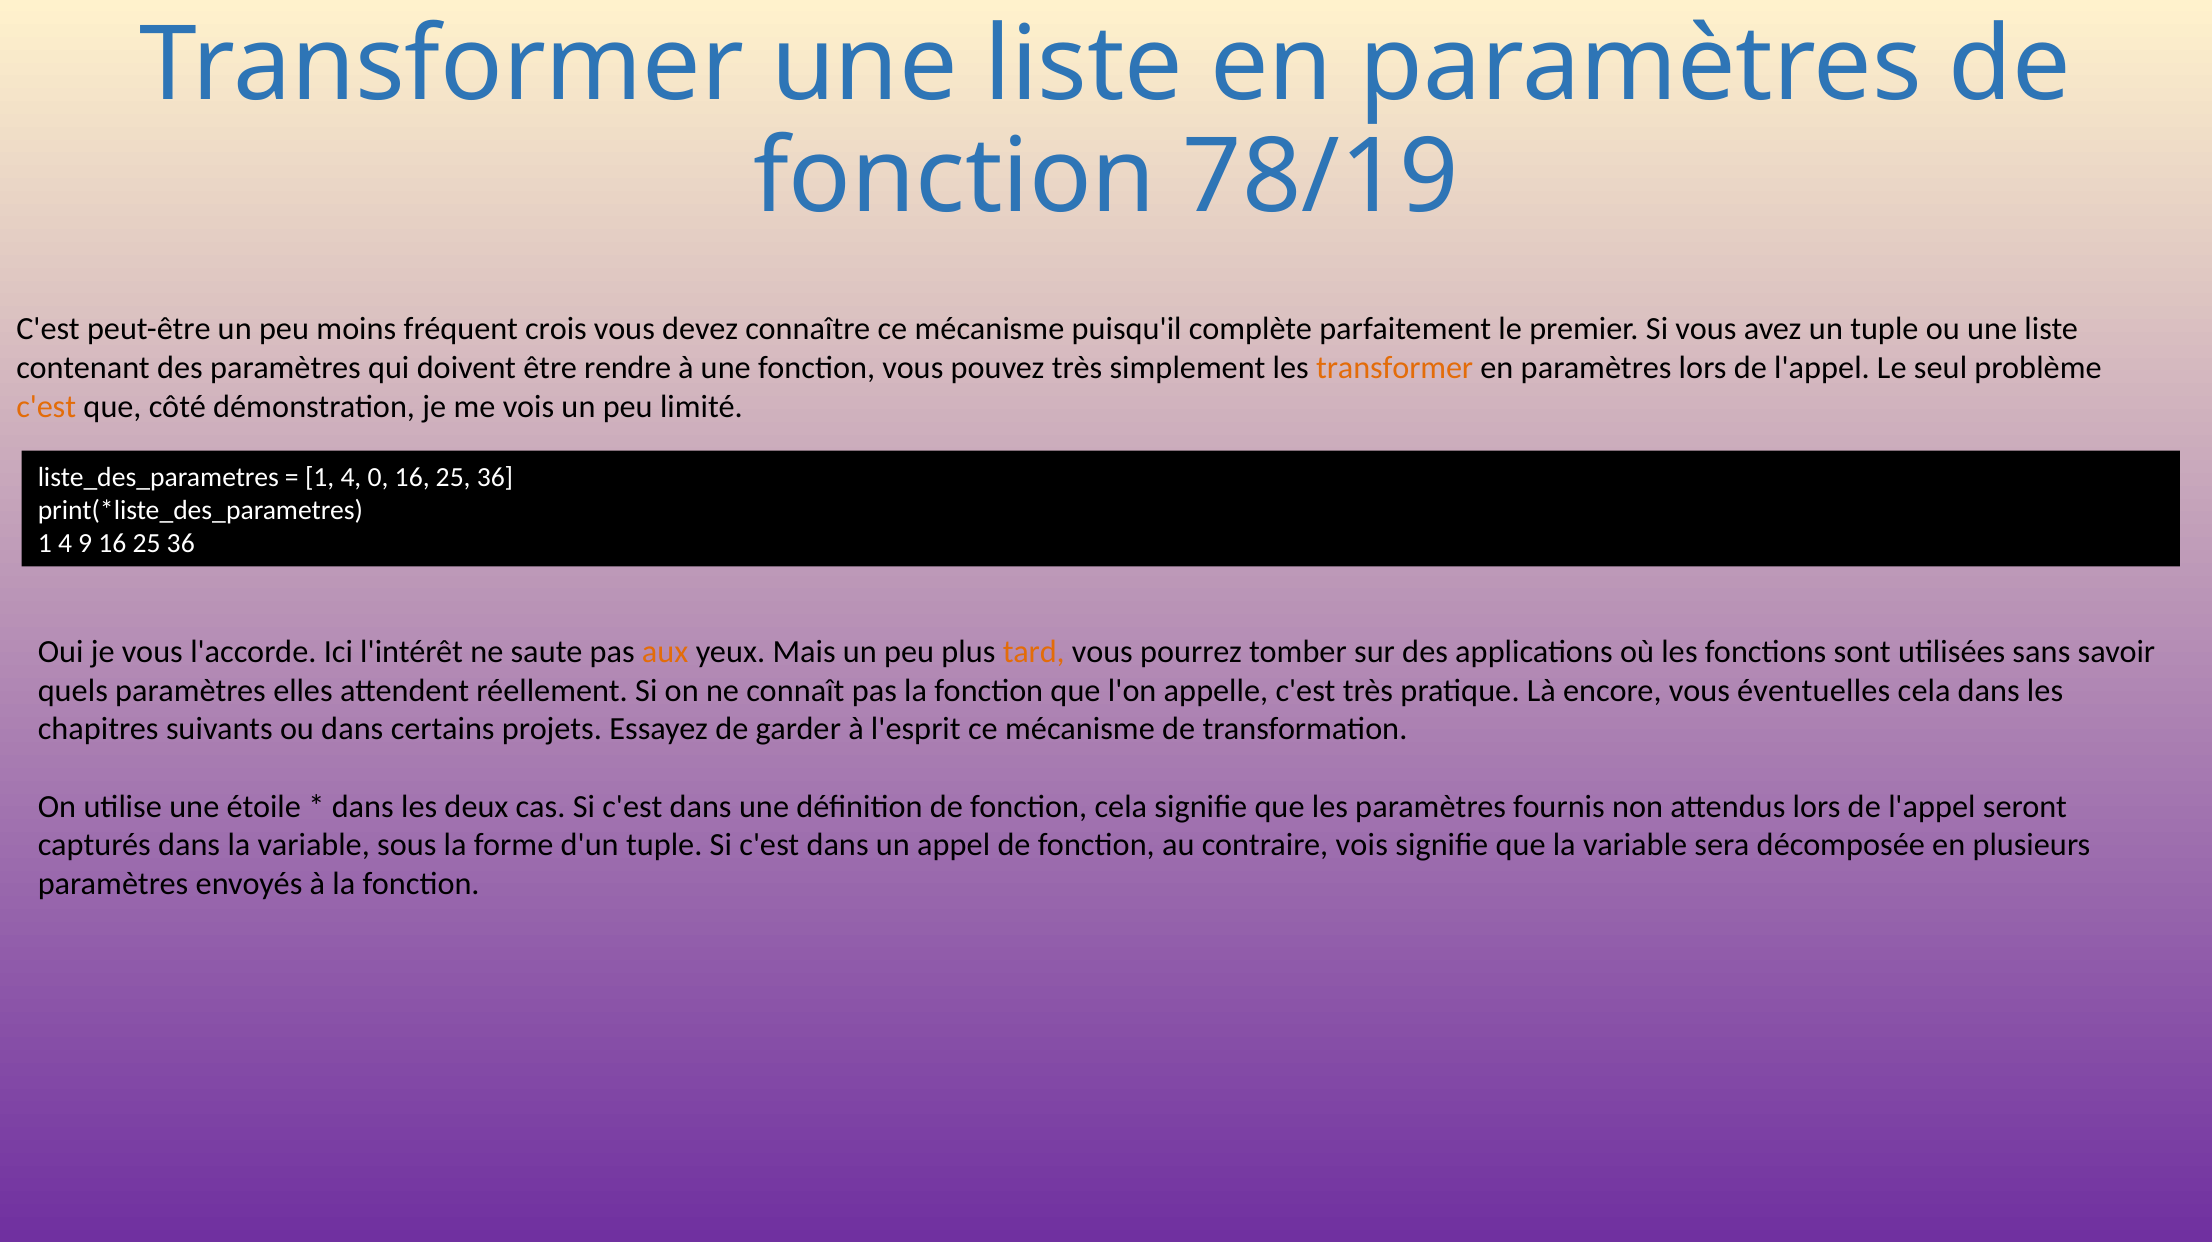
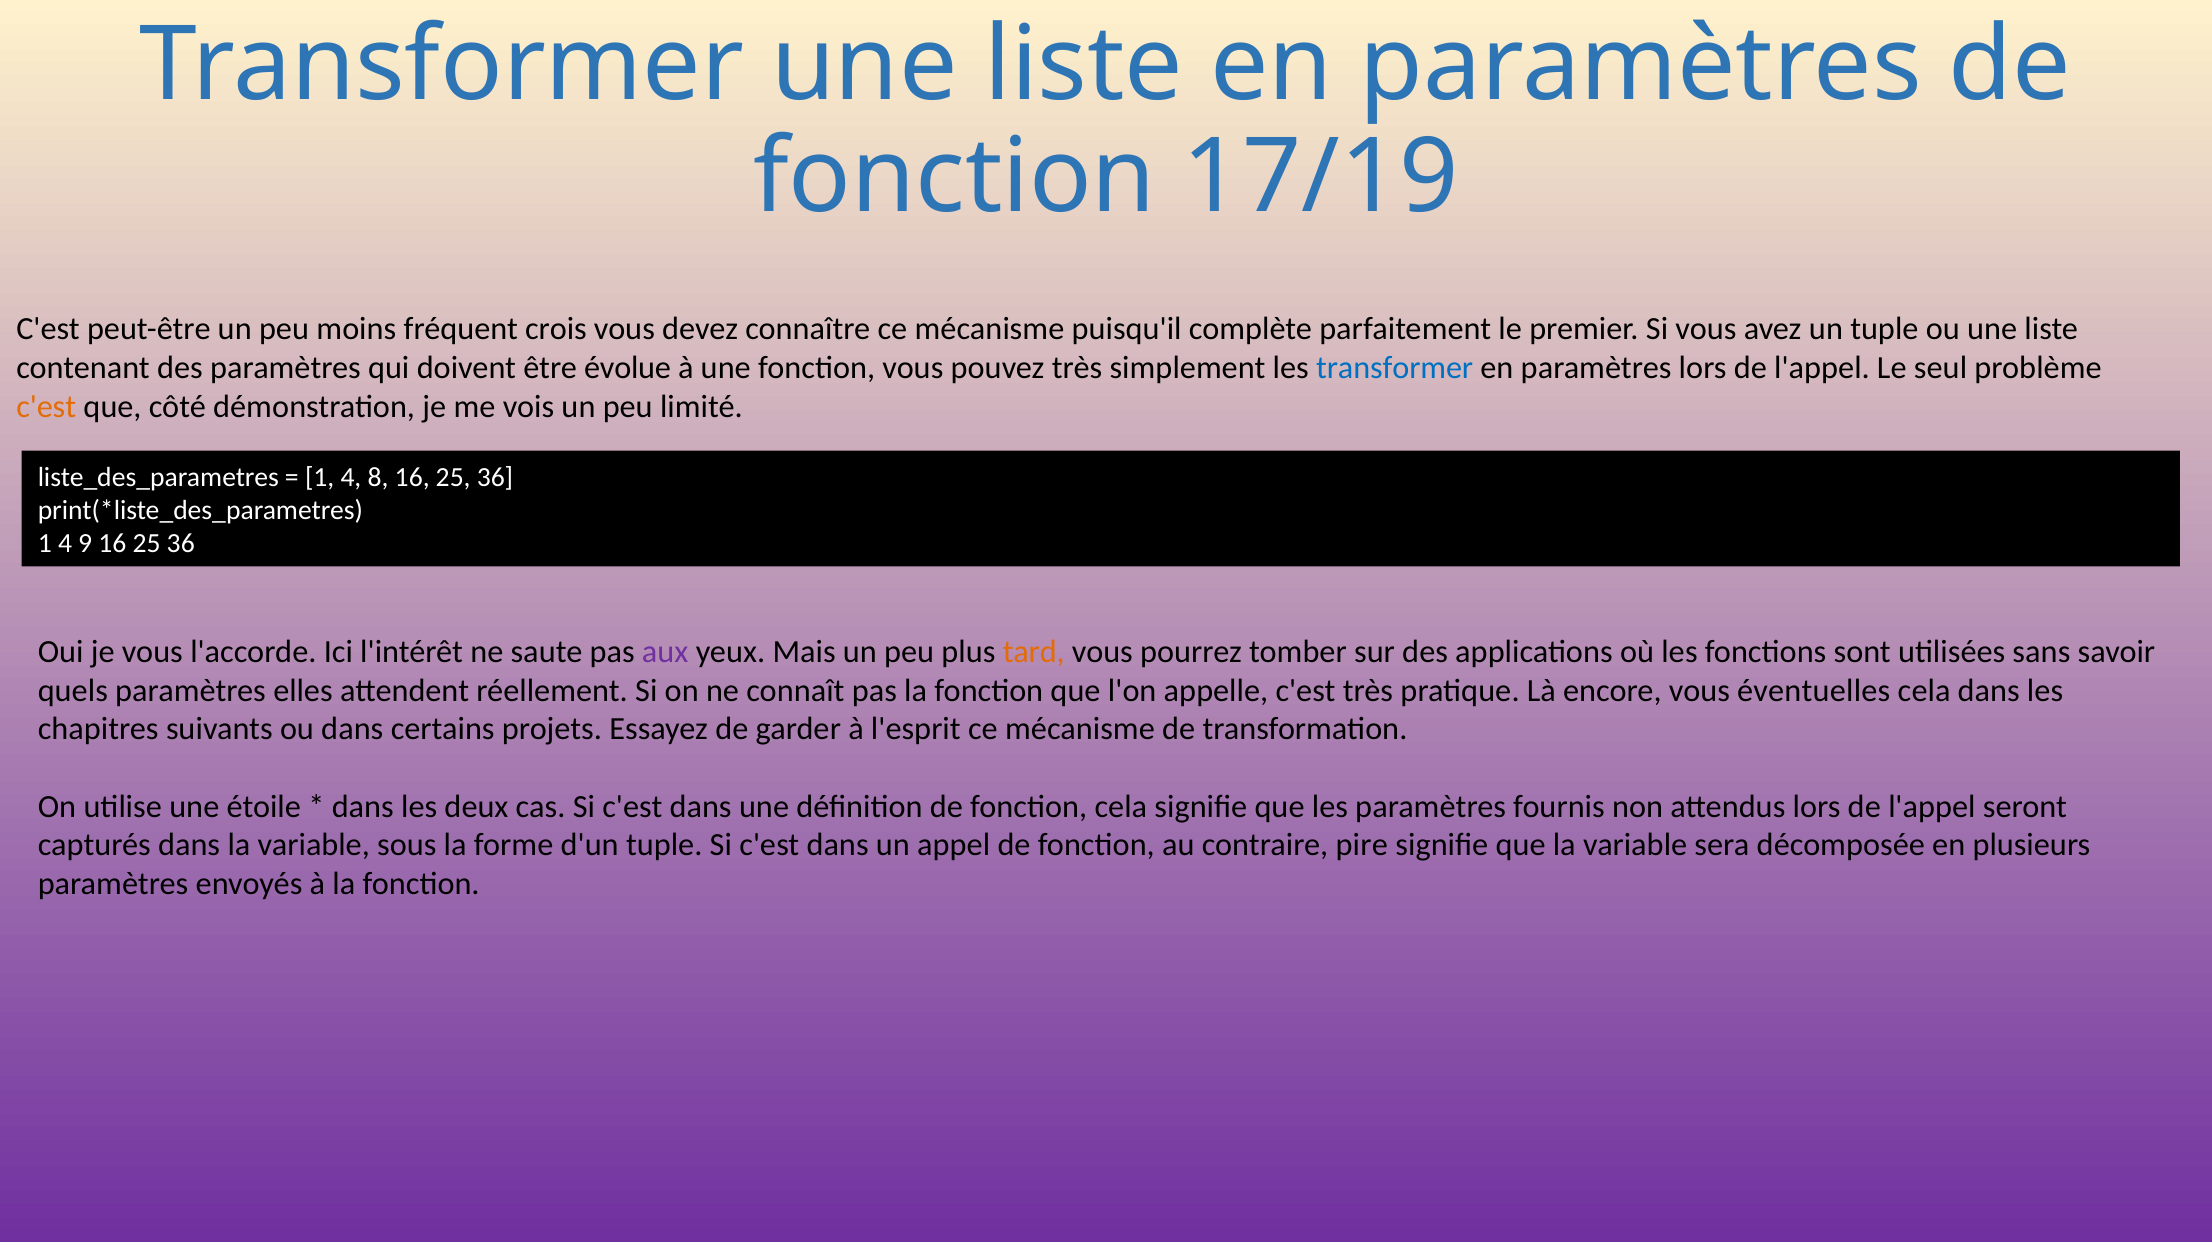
78/19: 78/19 -> 17/19
rendre: rendre -> évolue
transformer at (1395, 368) colour: orange -> blue
0: 0 -> 8
aux colour: orange -> purple
contraire vois: vois -> pire
